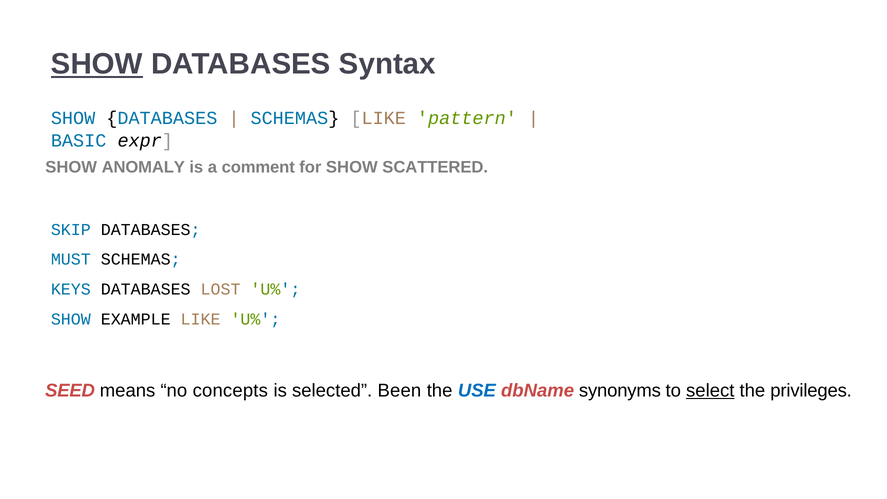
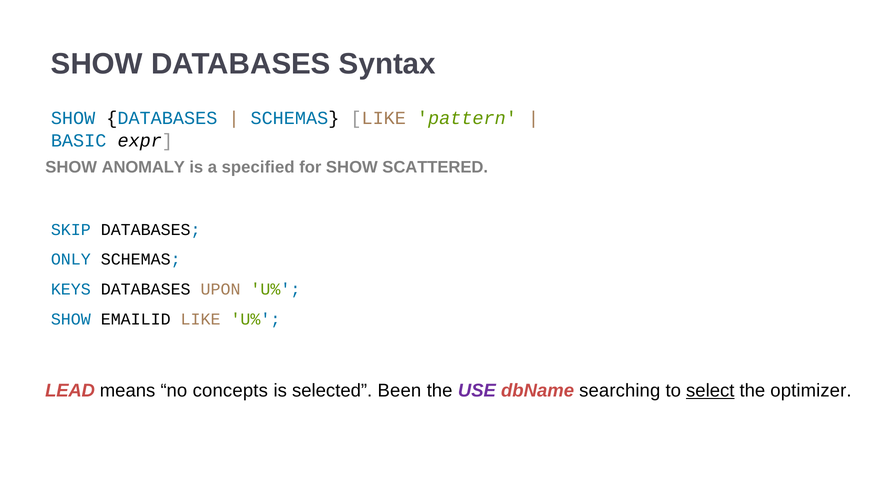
SHOW at (97, 64) underline: present -> none
comment: comment -> specified
MUST: MUST -> ONLY
LOST: LOST -> UPON
EXAMPLE: EXAMPLE -> EMAILID
SEED: SEED -> LEAD
USE colour: blue -> purple
synonyms: synonyms -> searching
privileges: privileges -> optimizer
